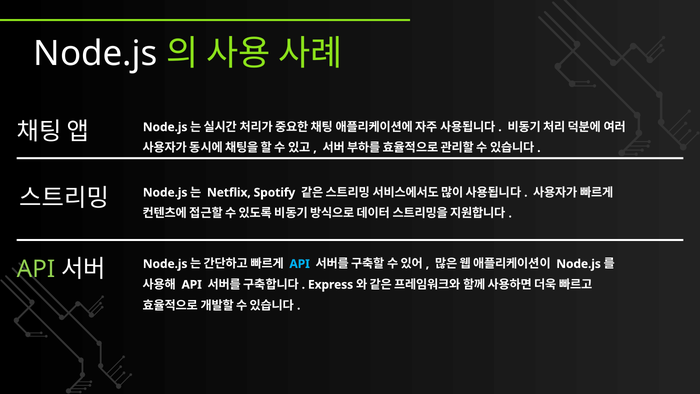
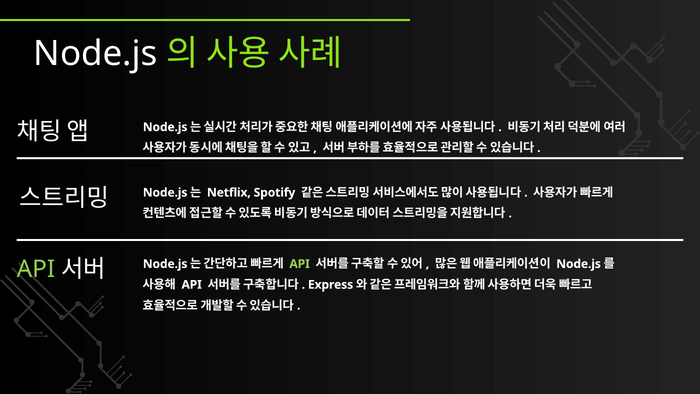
API at (300, 264) colour: light blue -> light green
